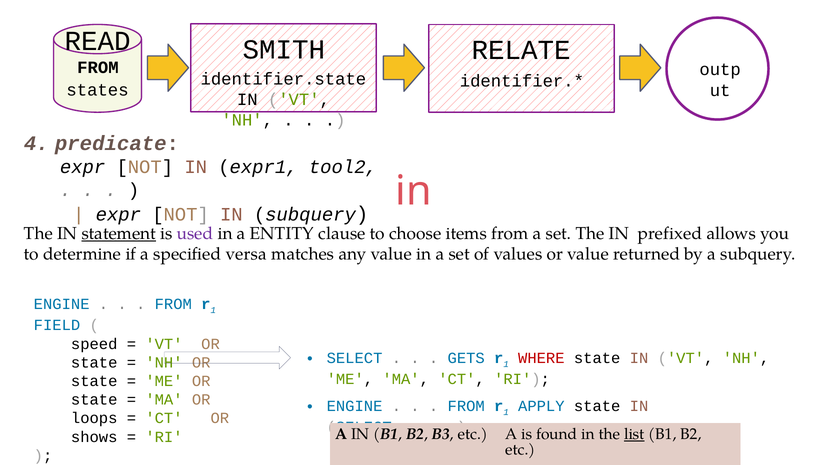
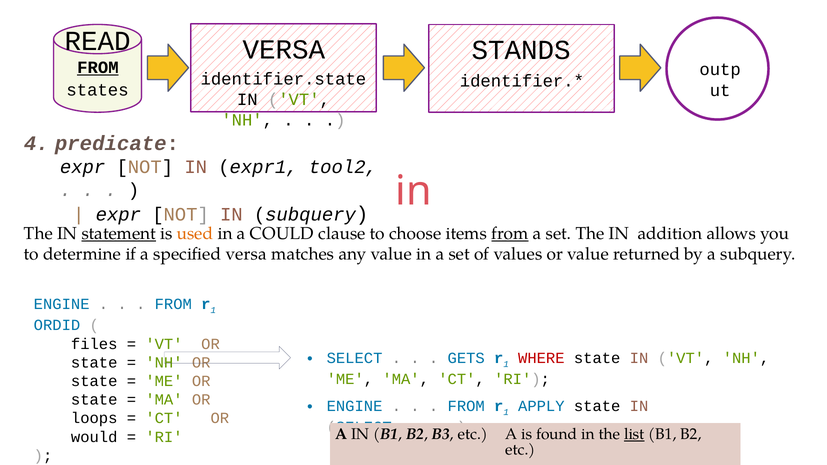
SMITH at (284, 50): SMITH -> VERSA
RELATE: RELATE -> STANDS
FROM at (98, 67) underline: none -> present
used colour: purple -> orange
ENTITY: ENTITY -> COULD
from at (510, 234) underline: none -> present
prefixed: prefixed -> addition
FIELD: FIELD -> ORDID
speed: speed -> files
shows: shows -> would
